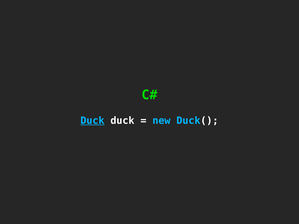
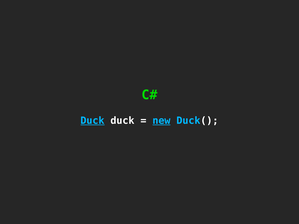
new underline: none -> present
